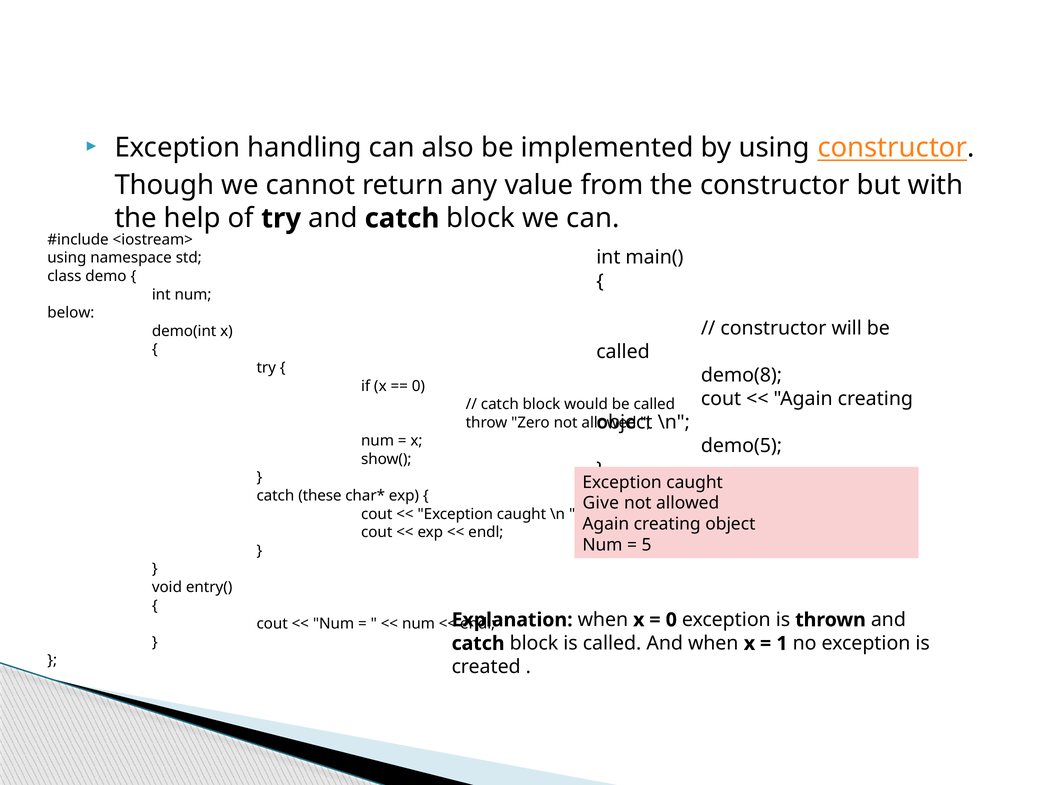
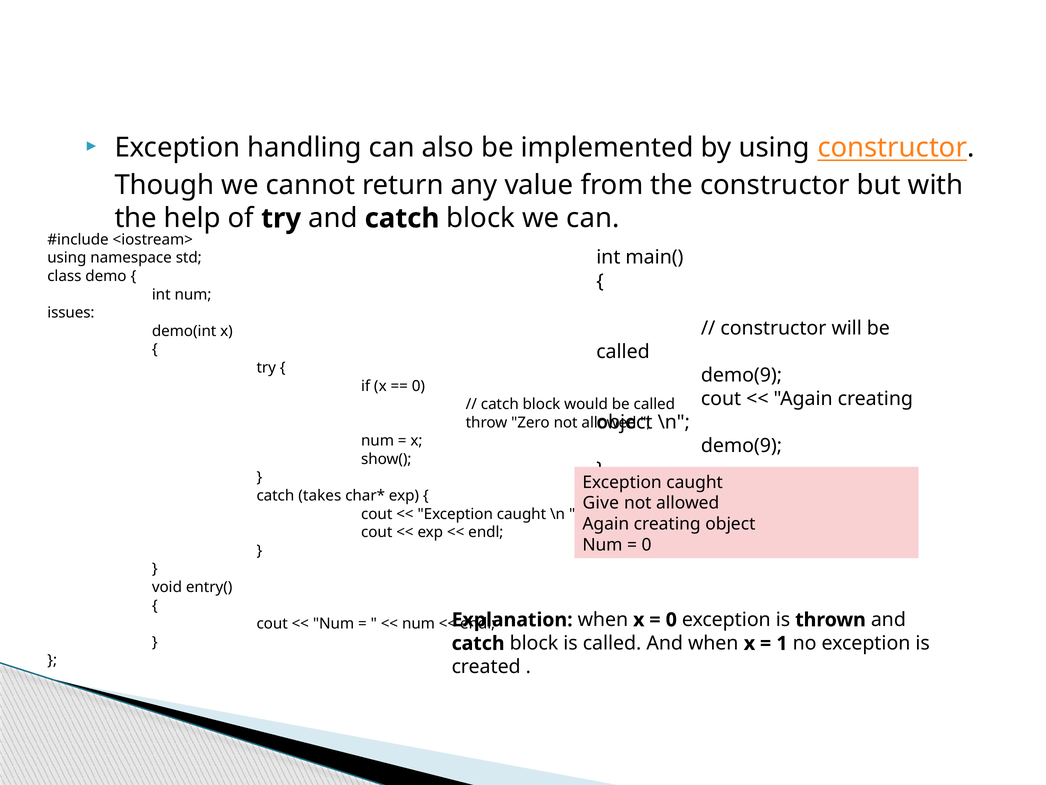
below: below -> issues
demo(8 at (741, 375): demo(8 -> demo(9
demo(5 at (741, 445): demo(5 -> demo(9
these: these -> takes
5 at (647, 545): 5 -> 0
